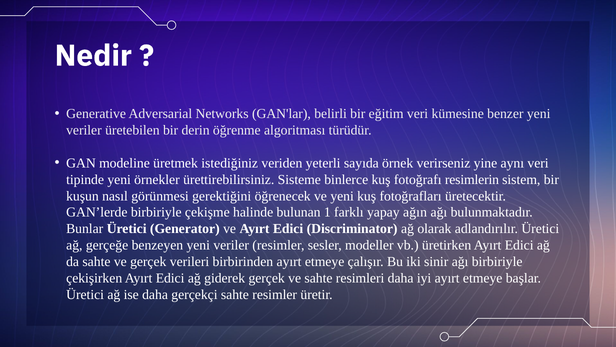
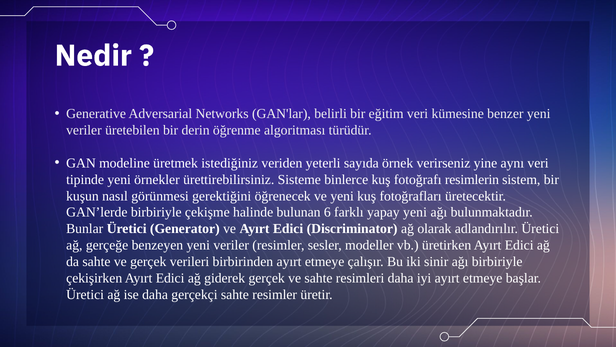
1: 1 -> 6
yapay ağın: ağın -> yeni
